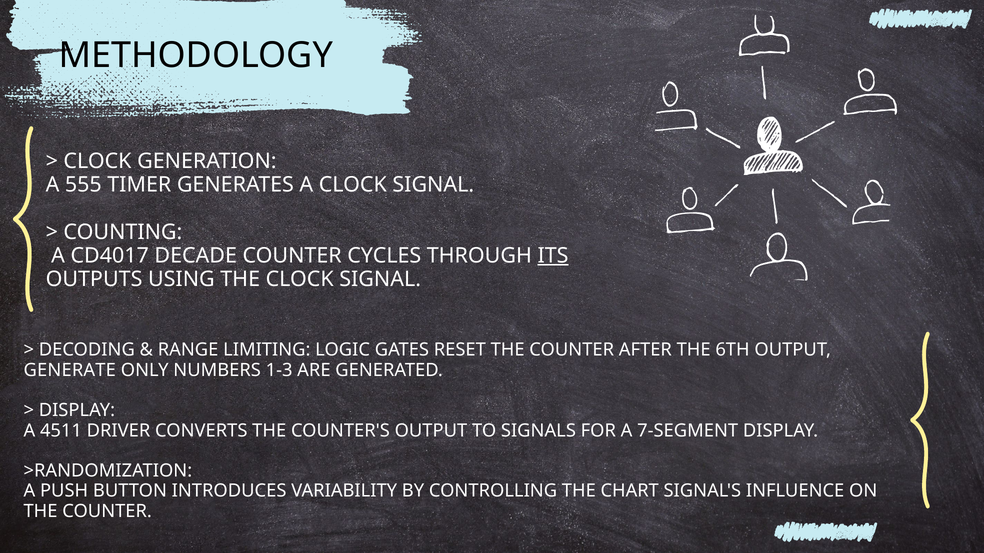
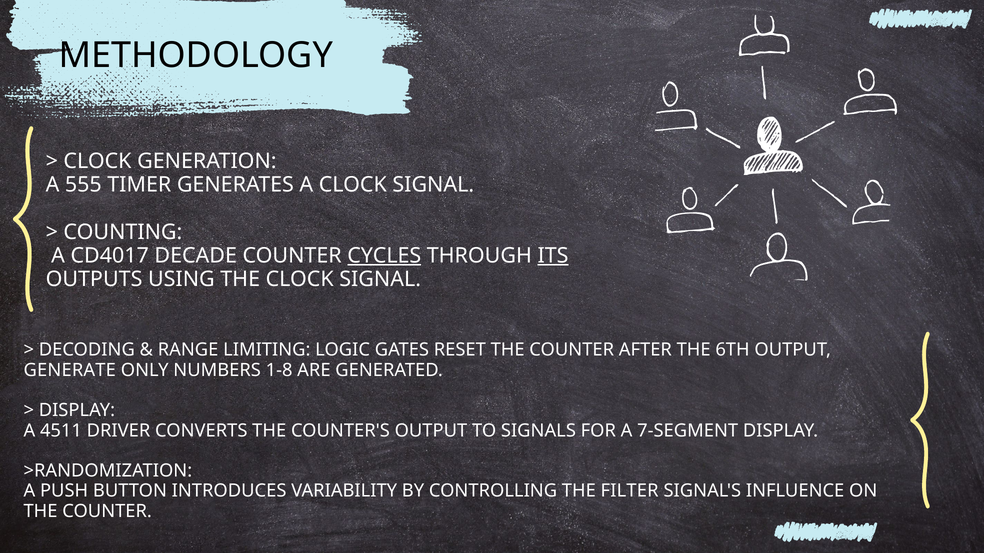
CYCLES underline: none -> present
1-3: 1-3 -> 1-8
CHART: CHART -> FILTER
